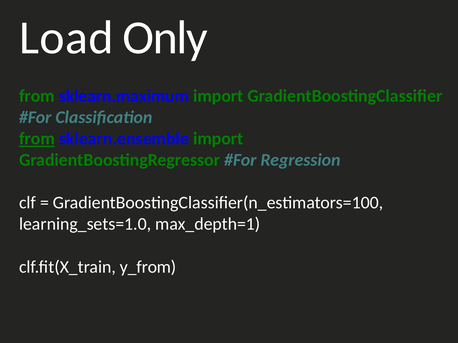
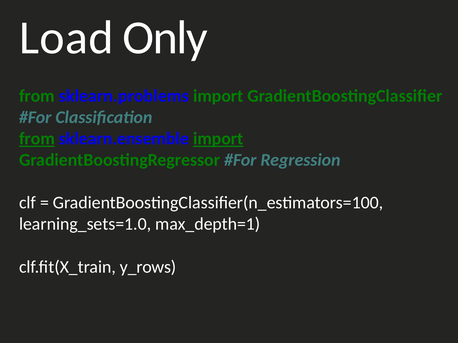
sklearn.maximum: sklearn.maximum -> sklearn.problems
import at (218, 139) underline: none -> present
y_from: y_from -> y_rows
